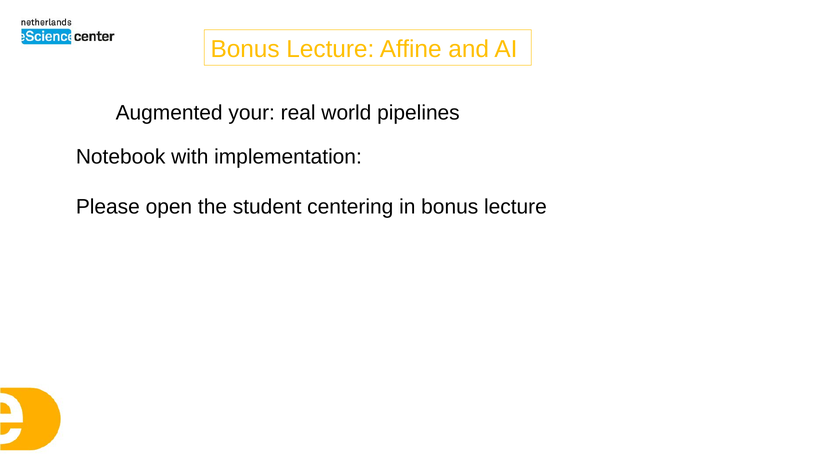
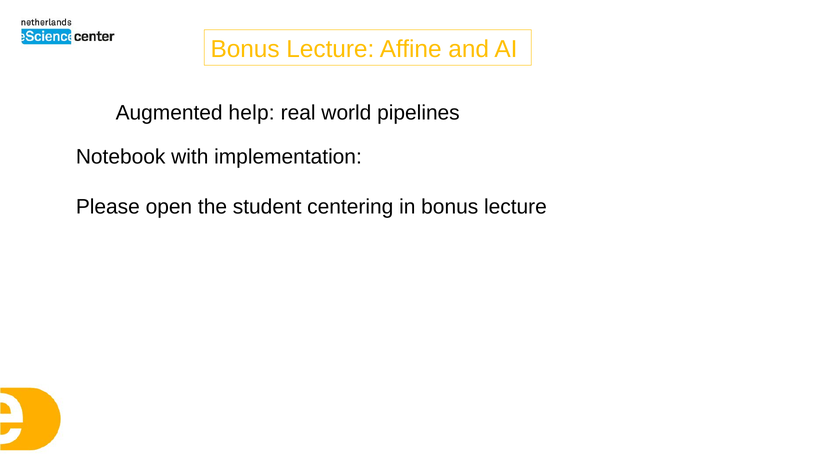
your: your -> help
